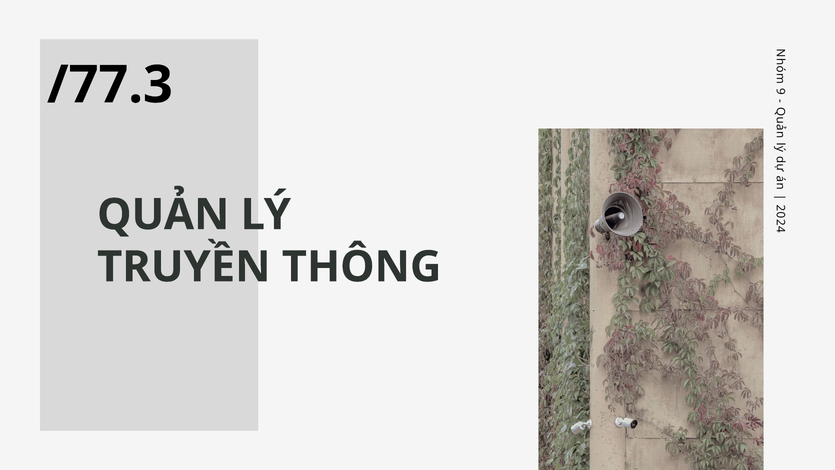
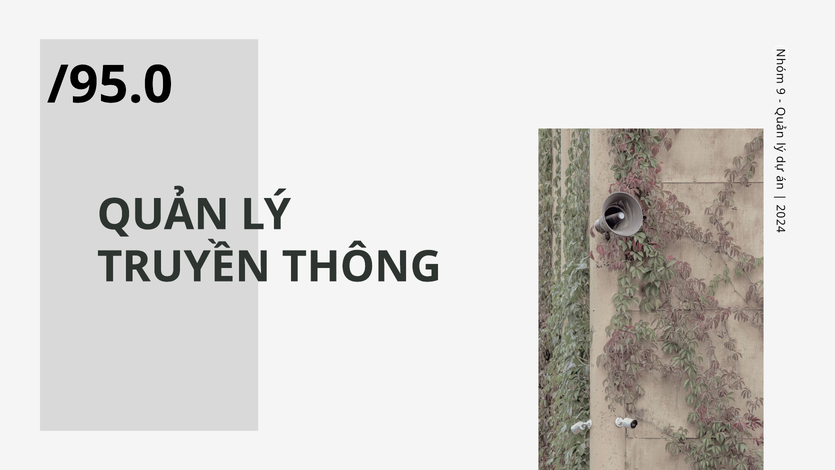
/77.3: /77.3 -> /95.0
